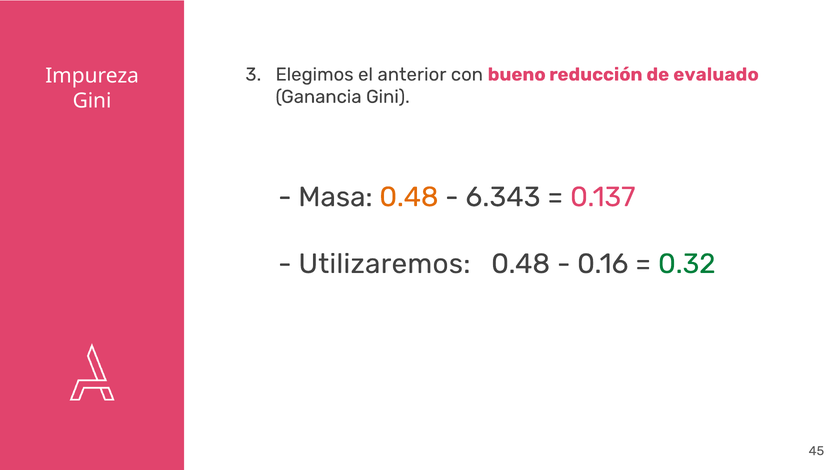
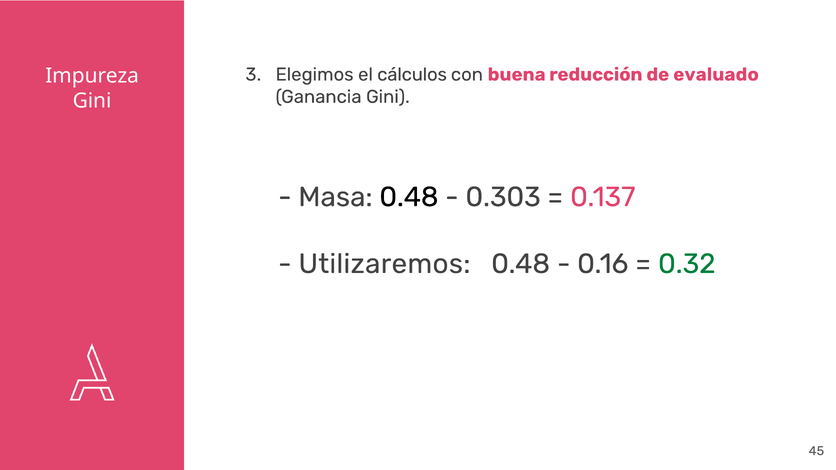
anterior: anterior -> cálculos
bueno: bueno -> buena
0.48 at (409, 197) colour: orange -> black
6.343: 6.343 -> 0.303
